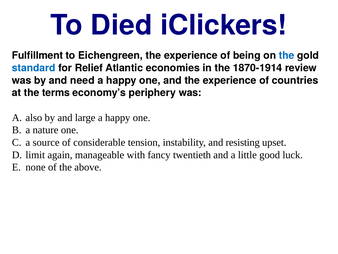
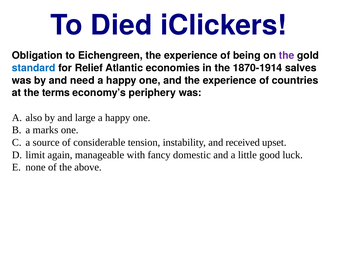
Fulfillment: Fulfillment -> Obligation
the at (287, 55) colour: blue -> purple
review: review -> salves
nature: nature -> marks
resisting: resisting -> received
twentieth: twentieth -> domestic
